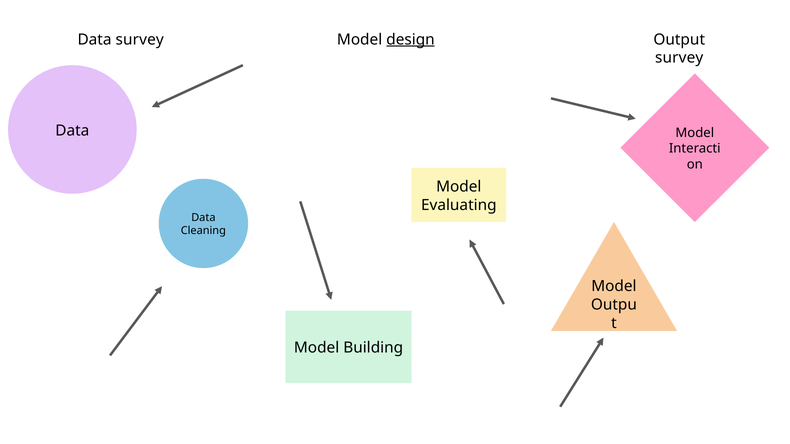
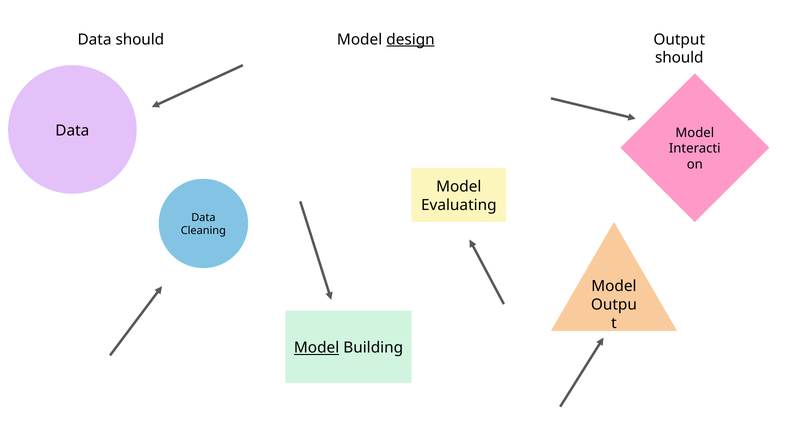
Data survey: survey -> should
survey at (679, 58): survey -> should
Model at (317, 348) underline: none -> present
